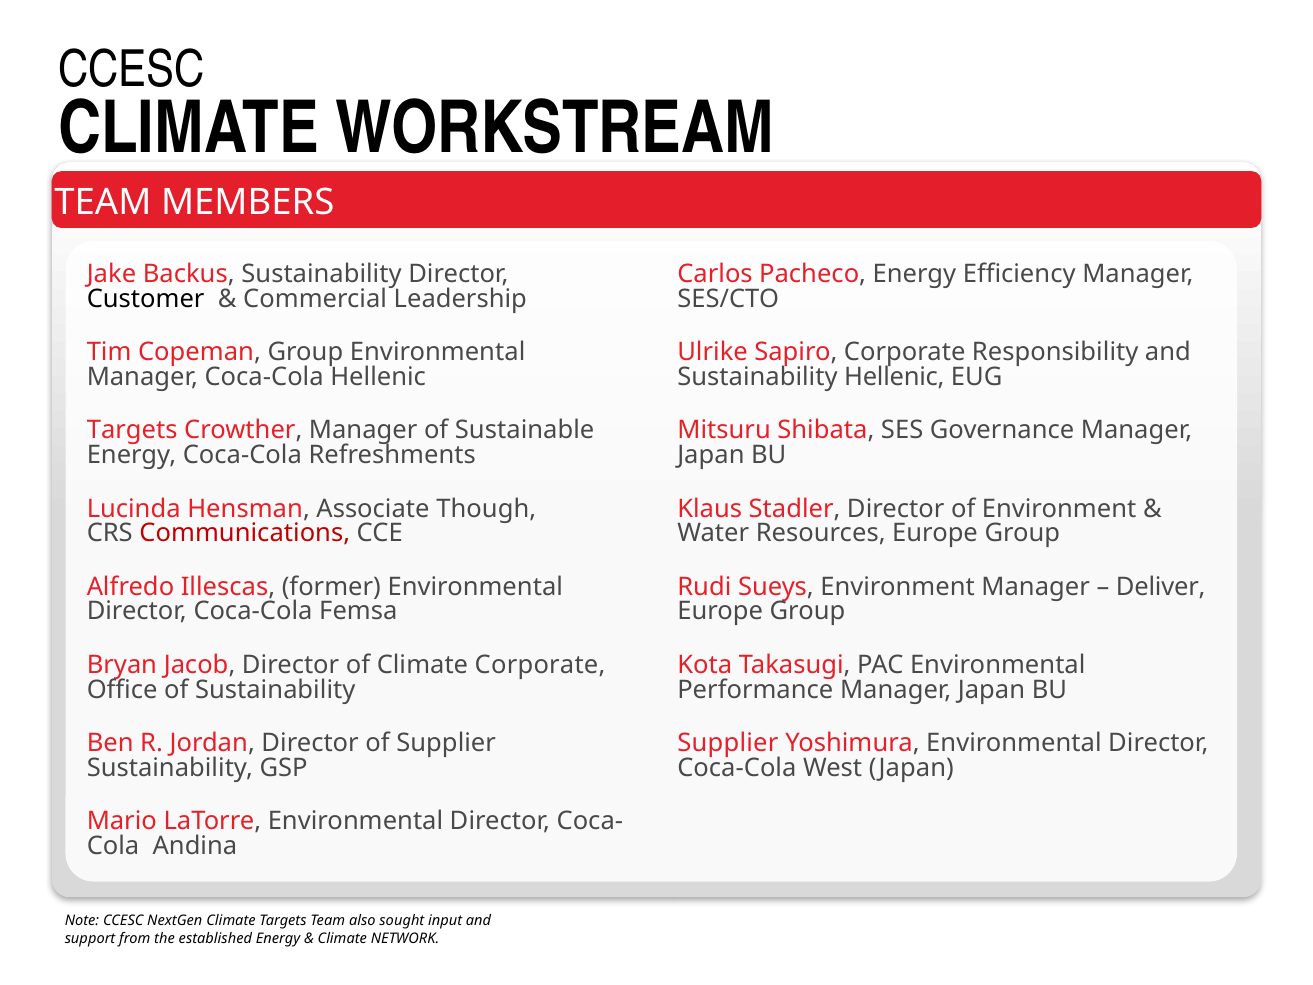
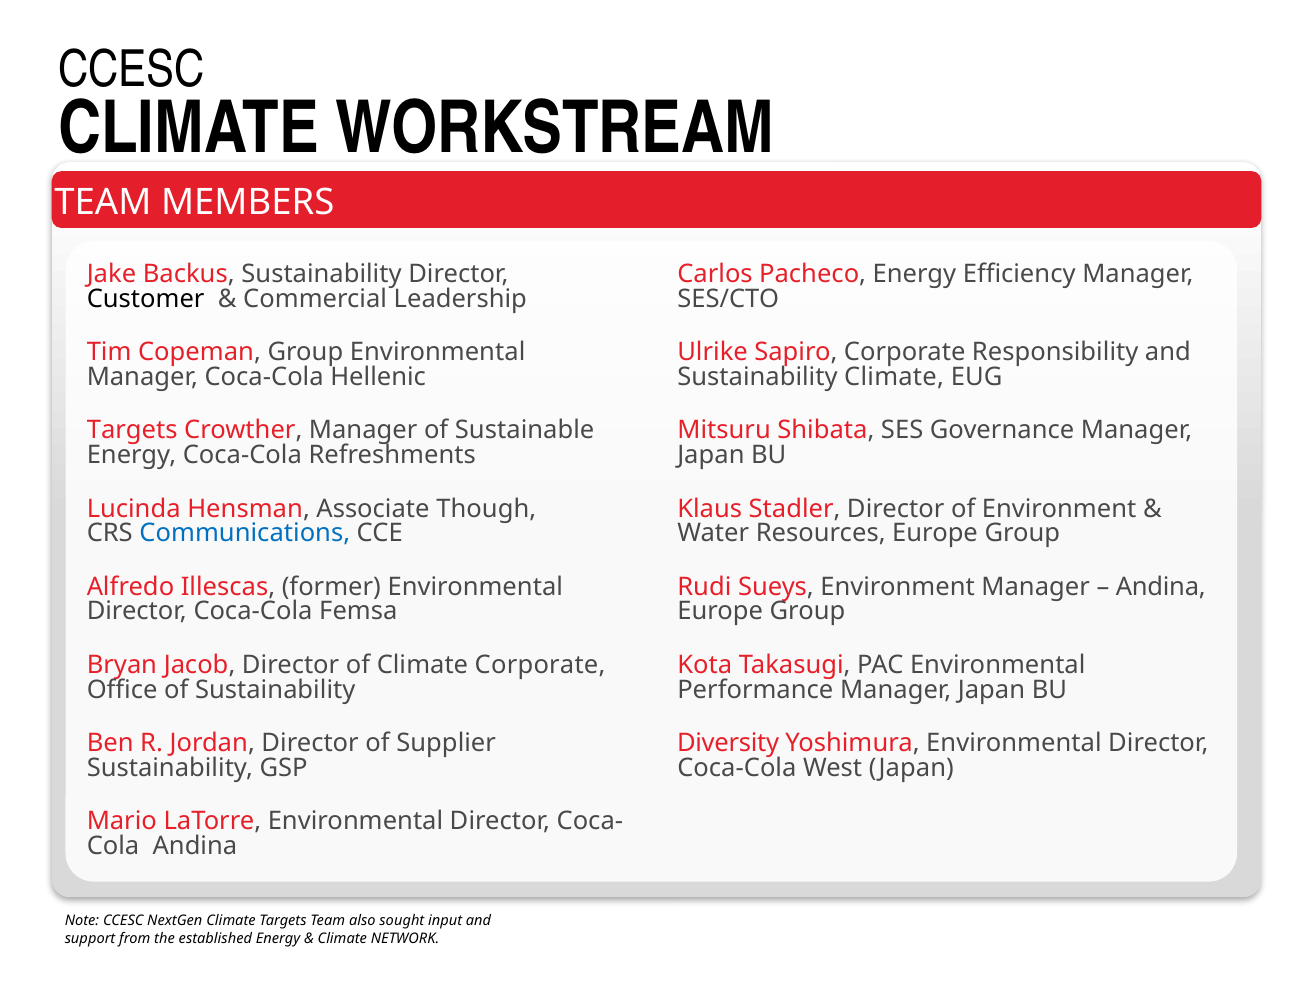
Sustainability Hellenic: Hellenic -> Climate
Communications colour: red -> blue
Deliver at (1161, 587): Deliver -> Andina
Supplier at (728, 743): Supplier -> Diversity
